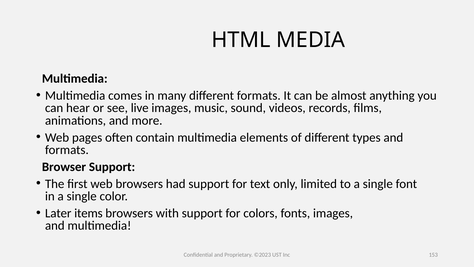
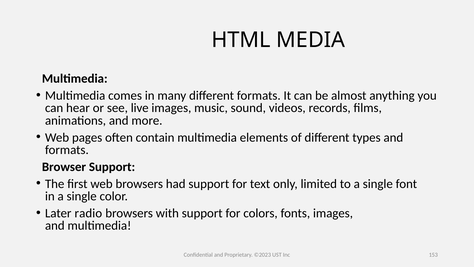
items: items -> radio
